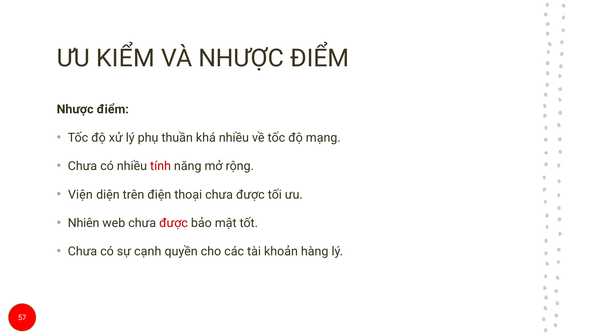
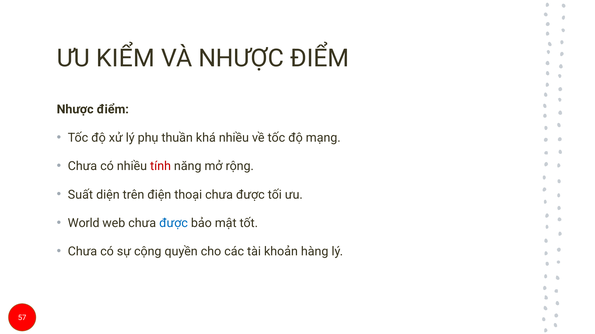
Viện: Viện -> Suất
Nhiên: Nhiên -> World
được at (174, 224) colour: red -> blue
cạnh: cạnh -> cộng
